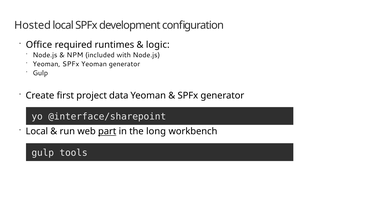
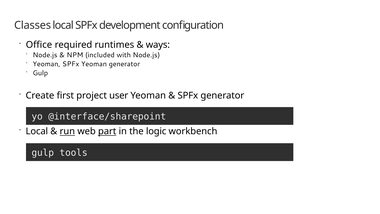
Hosted: Hosted -> Classes
logic: logic -> ways
data: data -> user
run underline: none -> present
long: long -> logic
